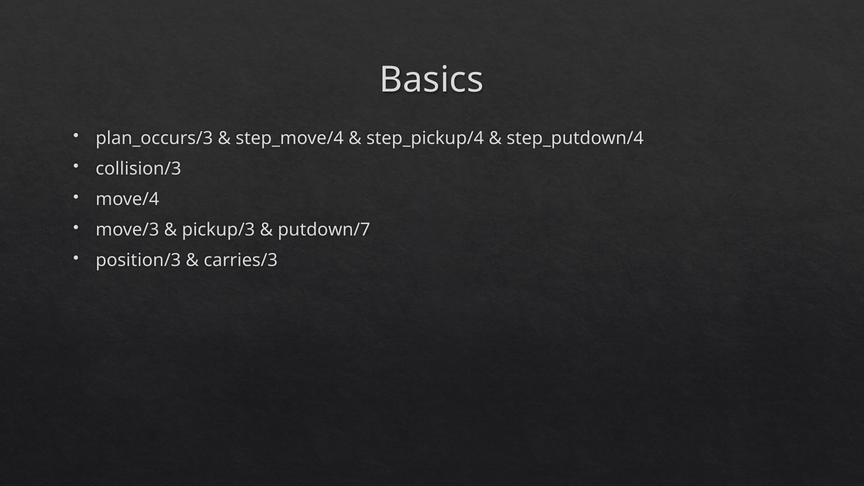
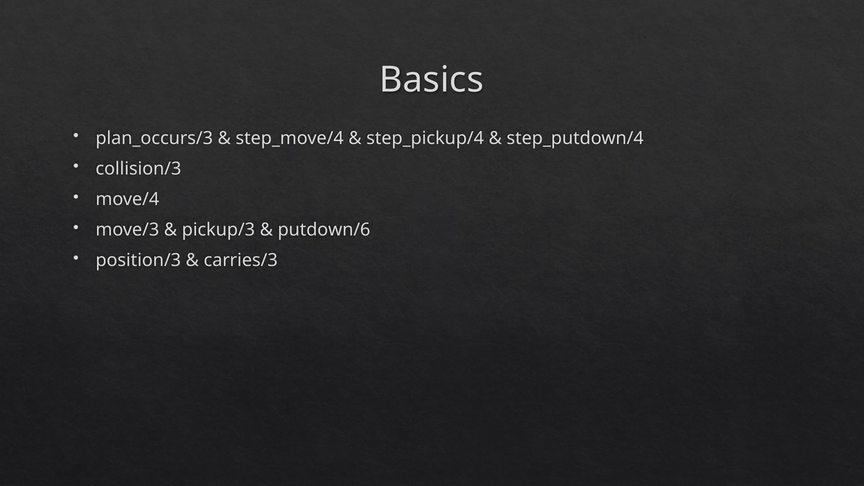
putdown/7: putdown/7 -> putdown/6
